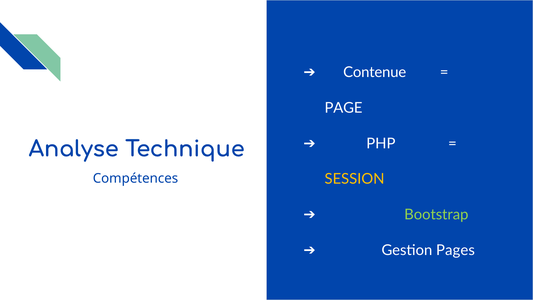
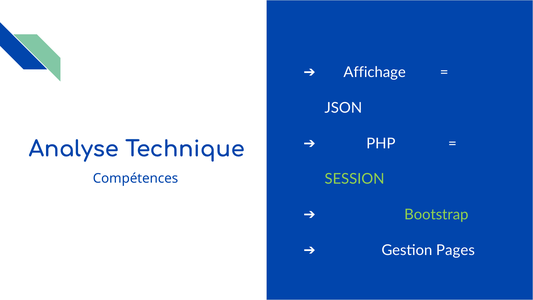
Contenue: Contenue -> Affichage
PAGE: PAGE -> JSON
SESSION colour: yellow -> light green
